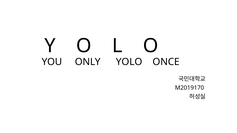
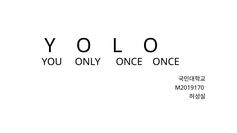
ONLY YOLO: YOLO -> ONCE
